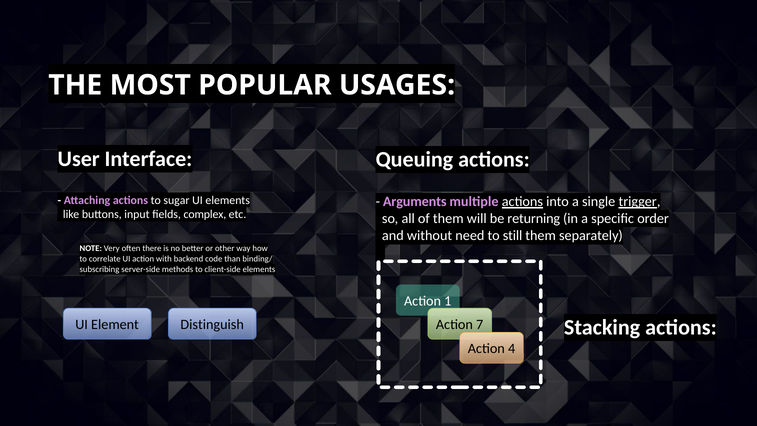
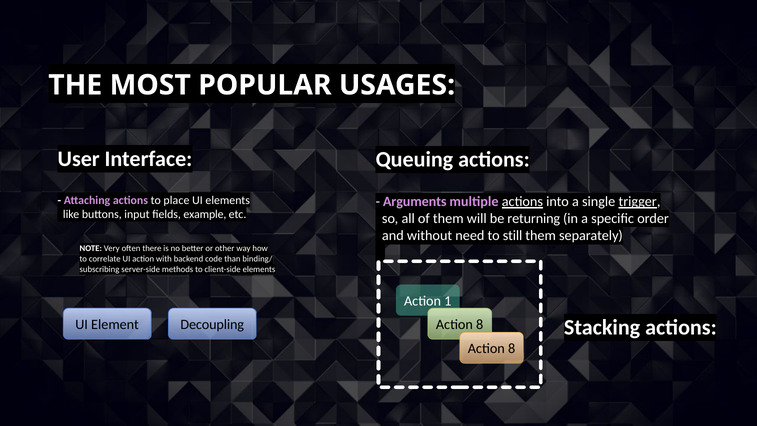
sugar: sugar -> place
complex: complex -> example
Distinguish: Distinguish -> Decoupling
7 at (480, 324): 7 -> 8
4 at (512, 349): 4 -> 8
